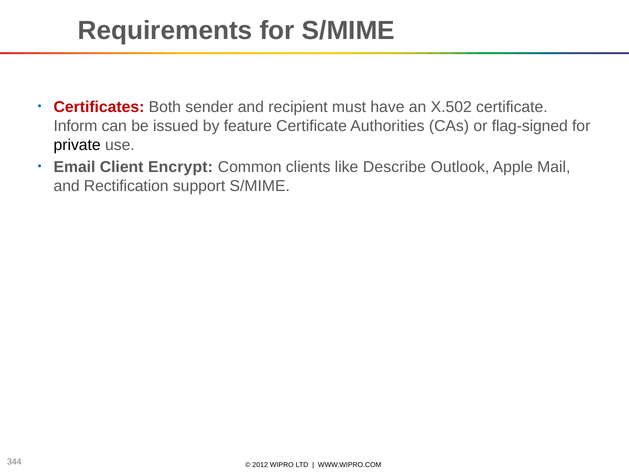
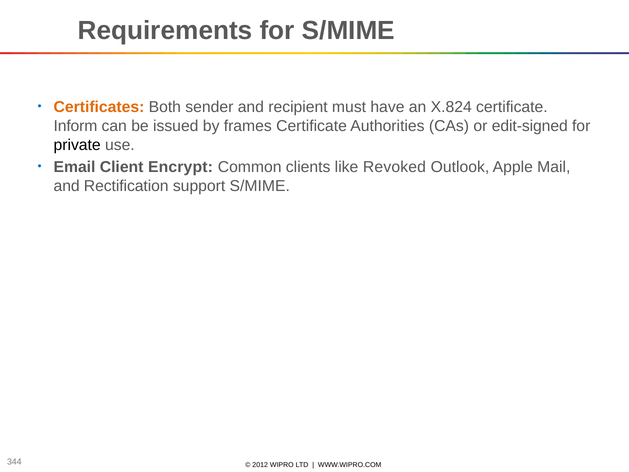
Certificates colour: red -> orange
X.502: X.502 -> X.824
feature: feature -> frames
flag-signed: flag-signed -> edit-signed
Describe: Describe -> Revoked
